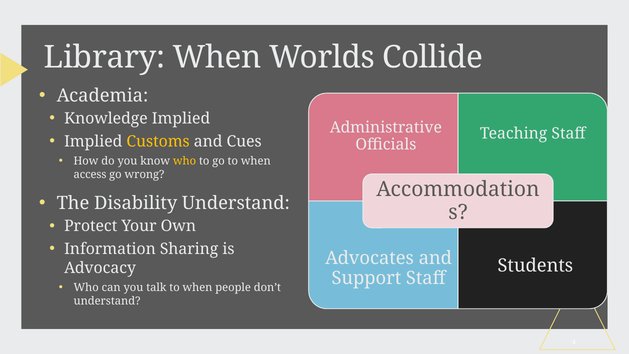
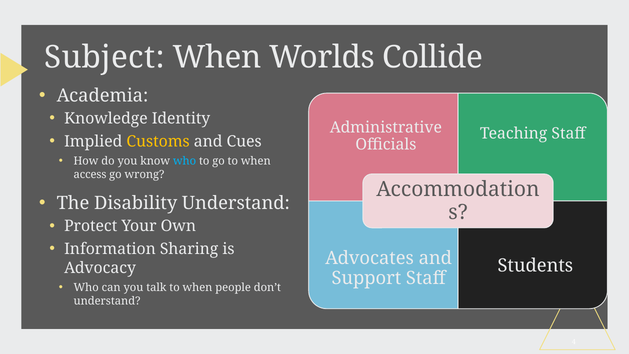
Library: Library -> Subject
Knowledge Implied: Implied -> Identity
who at (185, 161) colour: yellow -> light blue
